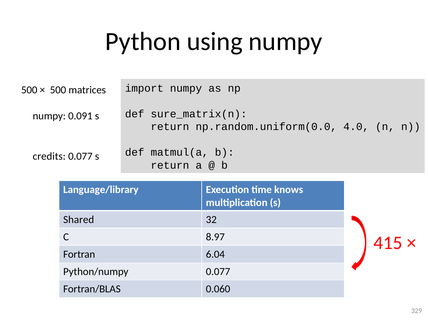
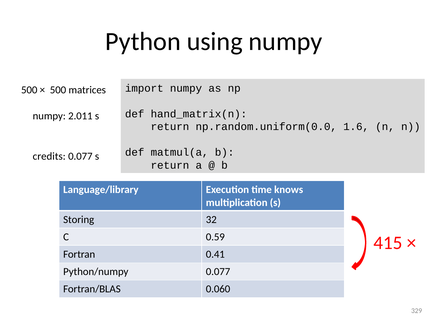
sure_matrix(n: sure_matrix(n -> hand_matrix(n
0.091: 0.091 -> 2.011
4.0: 4.0 -> 1.6
Shared: Shared -> Storing
8.97: 8.97 -> 0.59
6.04: 6.04 -> 0.41
